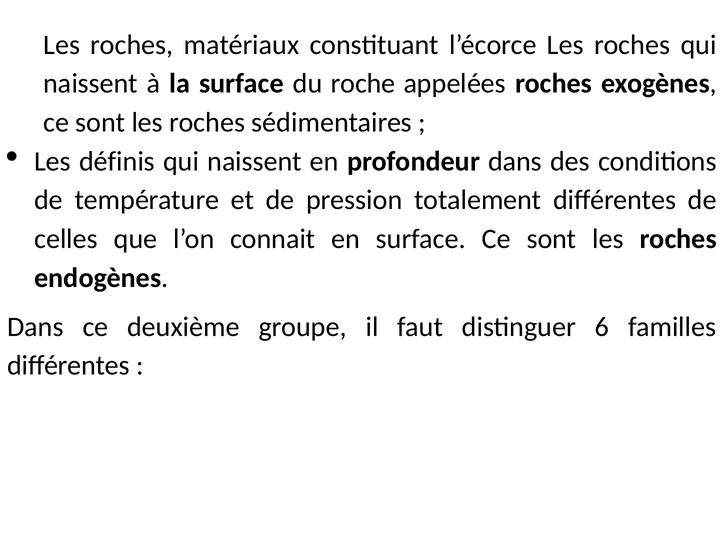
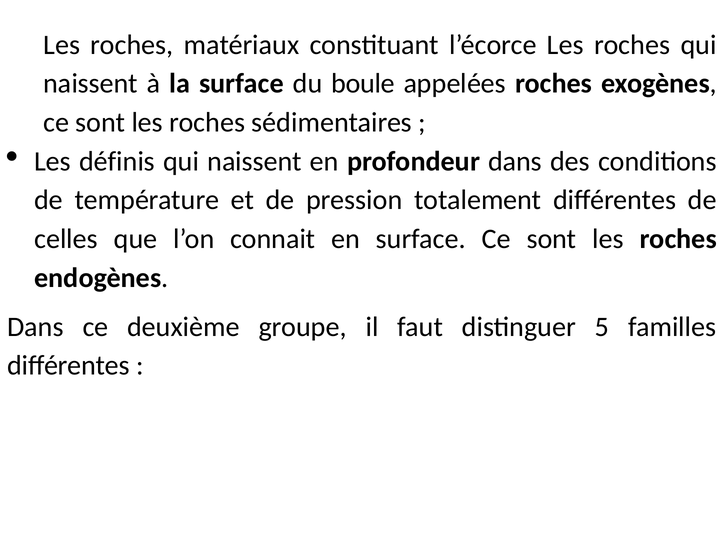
roche: roche -> boule
6: 6 -> 5
